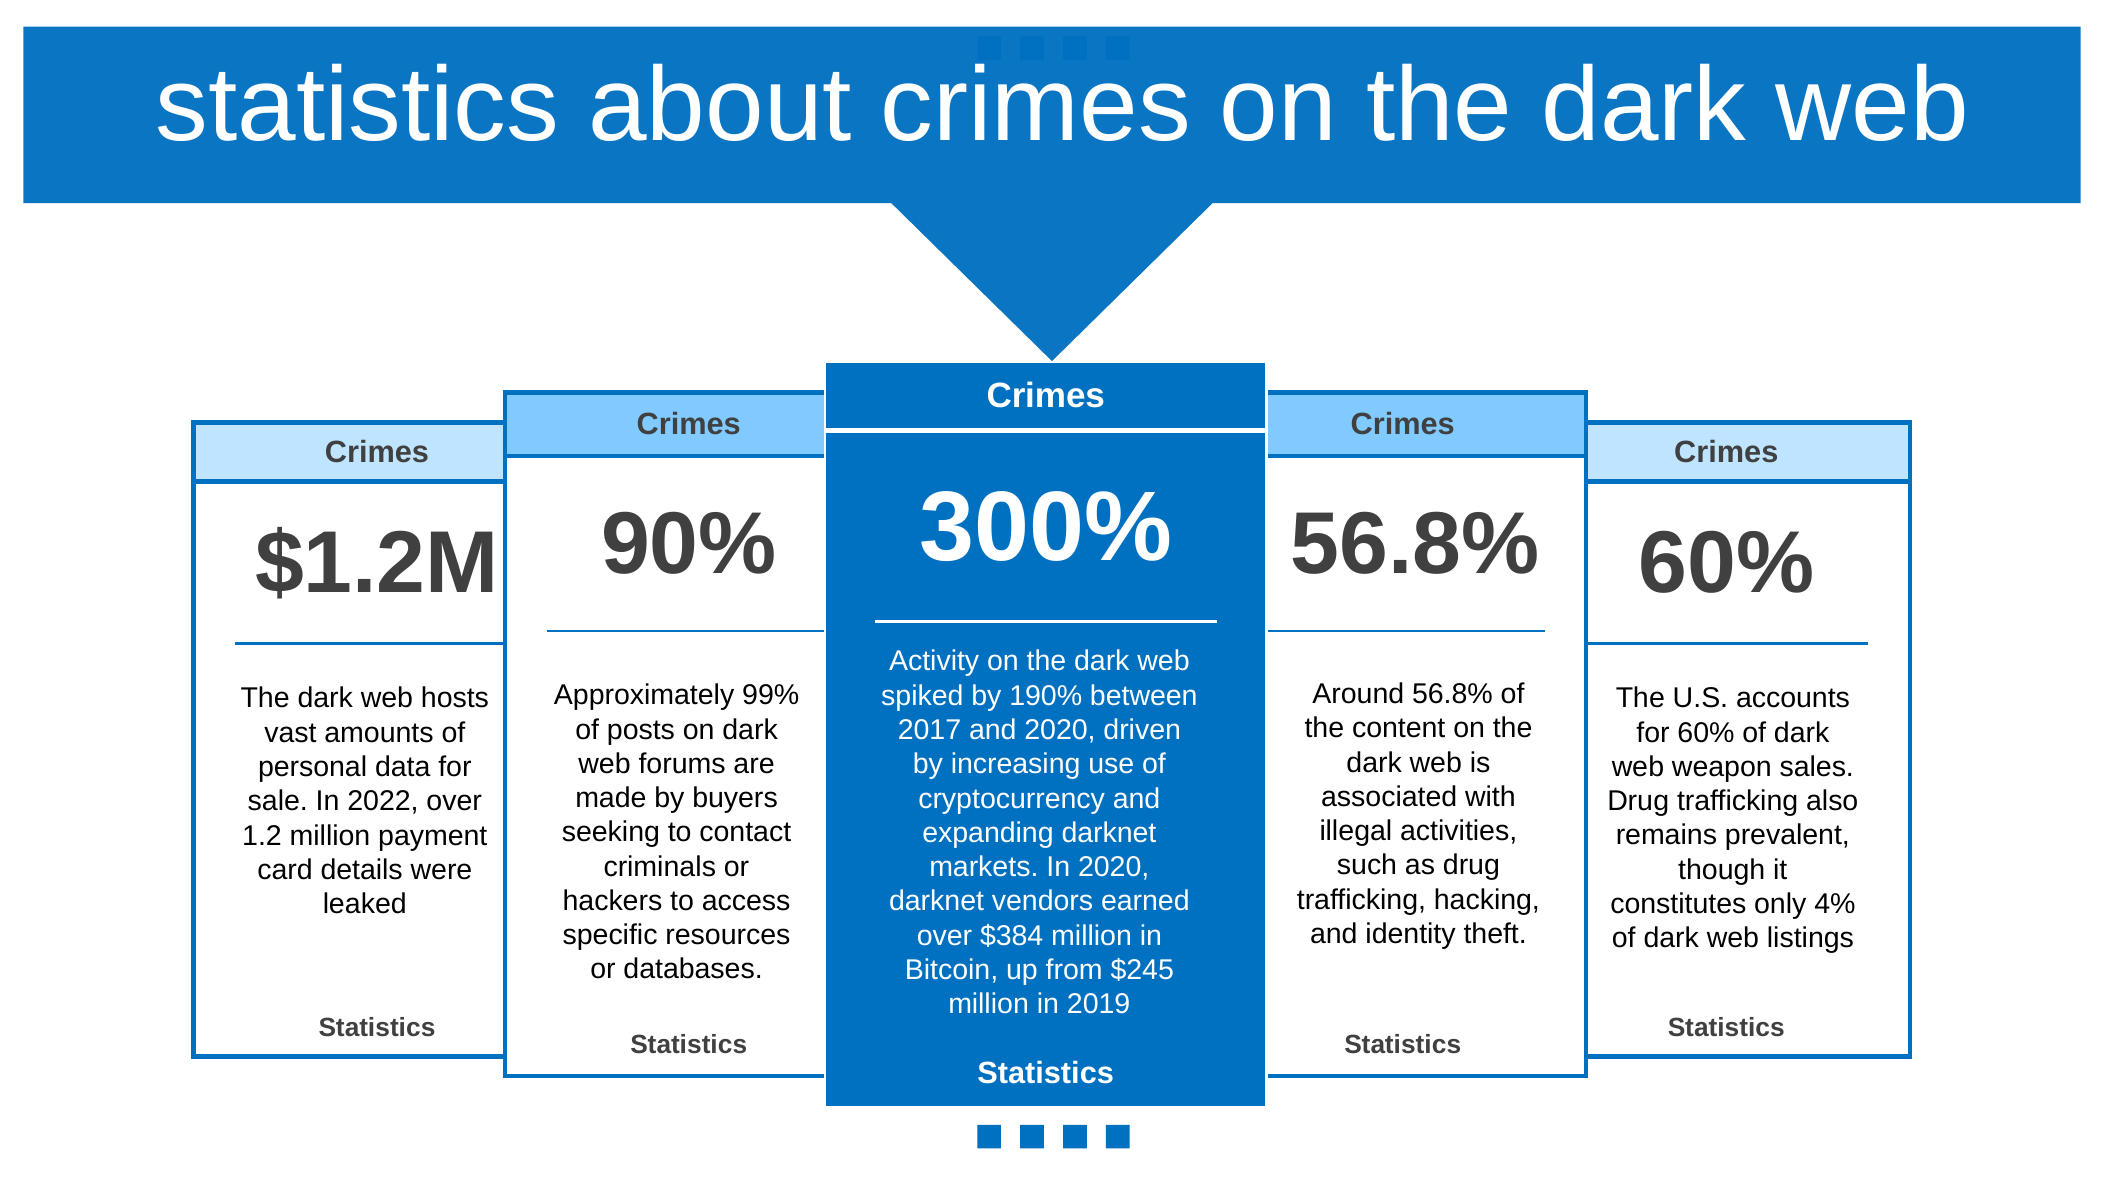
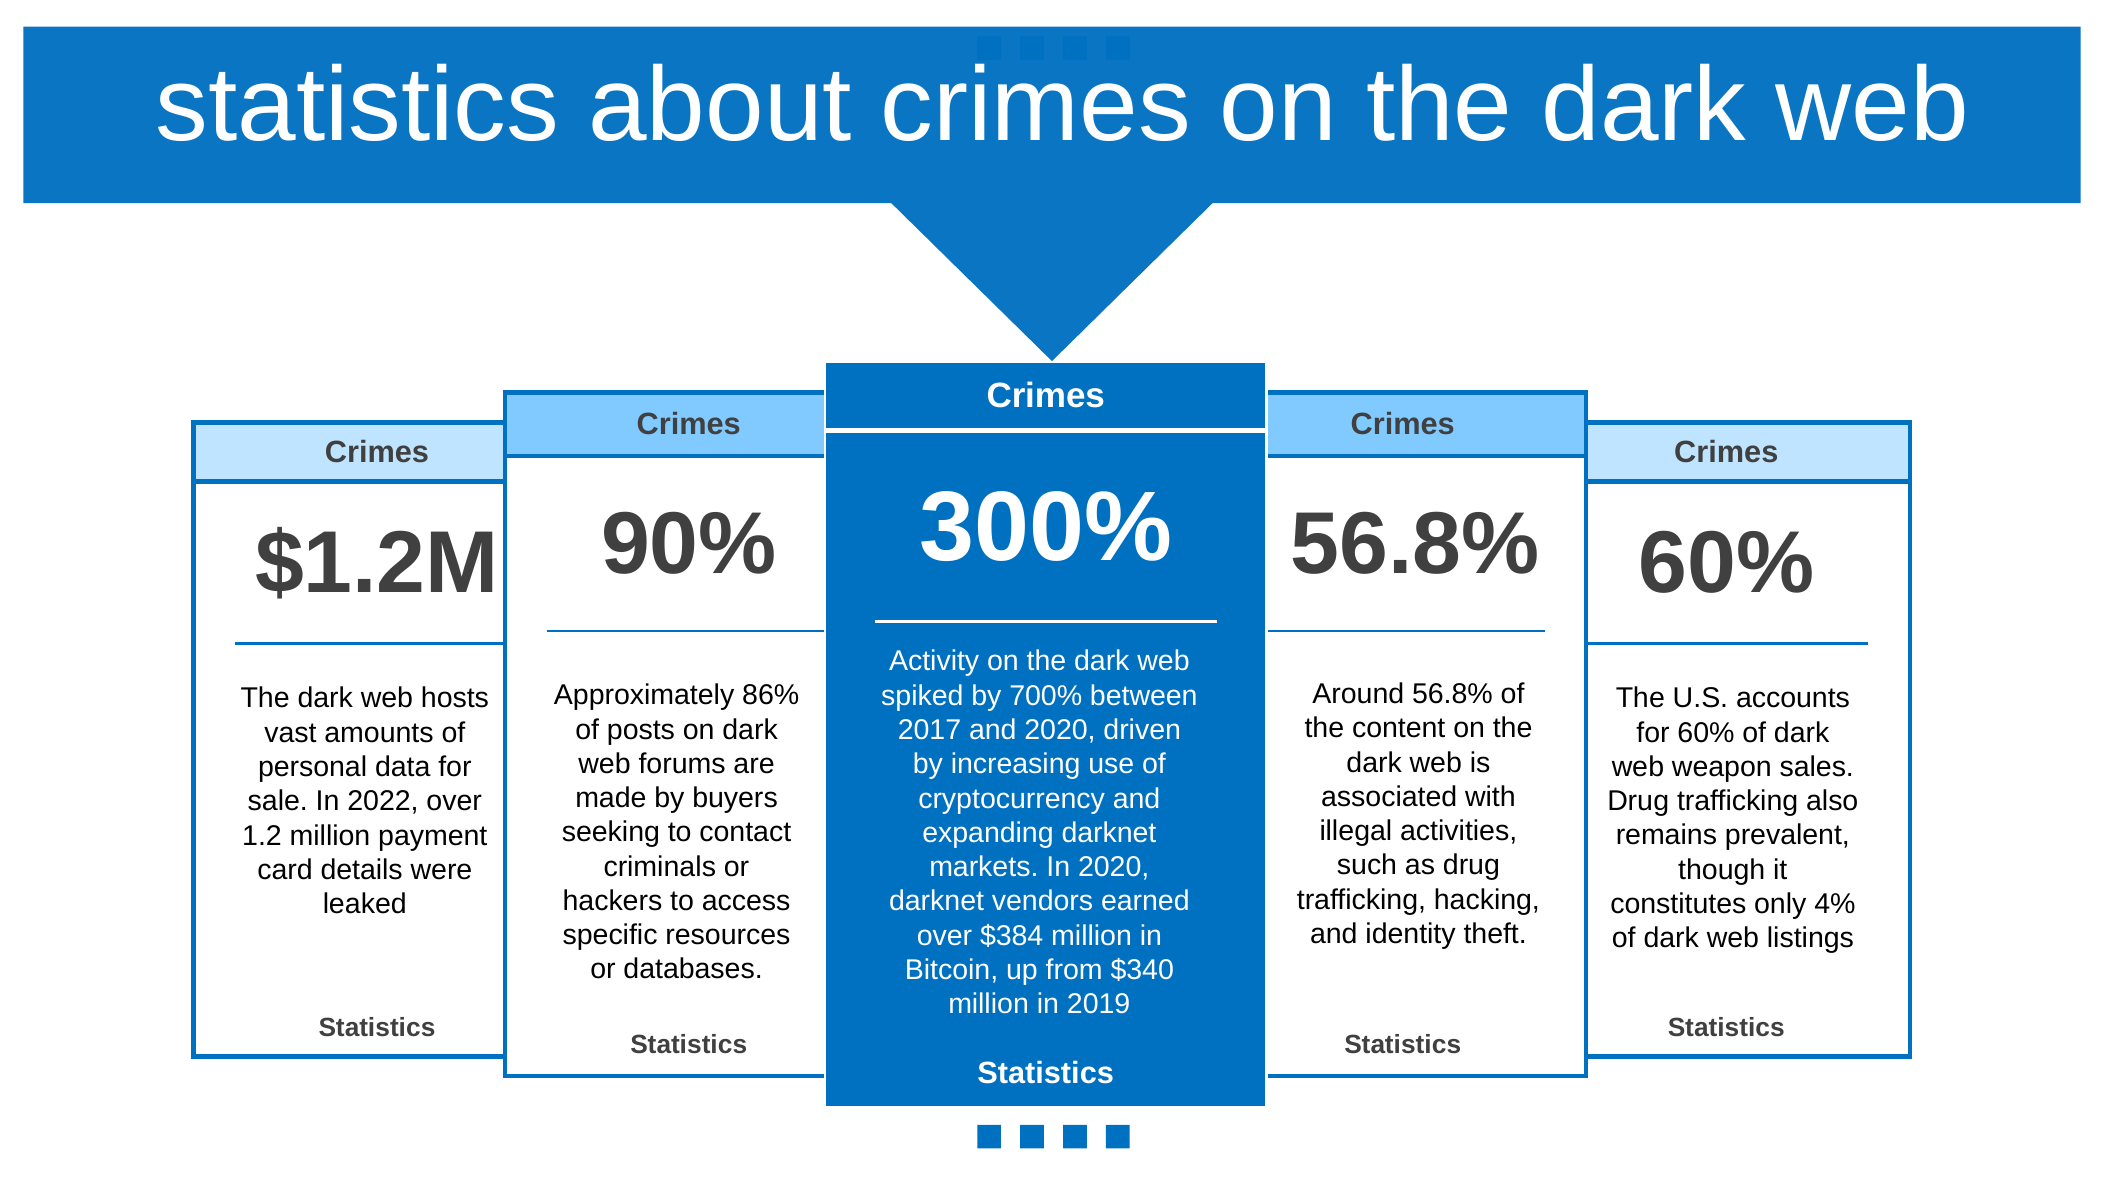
99%: 99% -> 86%
190%: 190% -> 700%
$245: $245 -> $340
